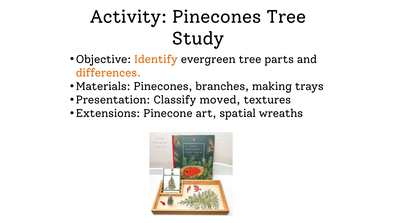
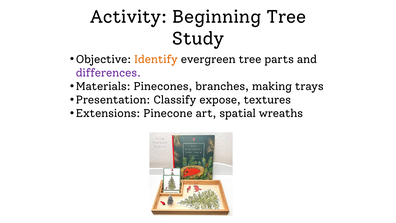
Activity Pinecones: Pinecones -> Beginning
differences colour: orange -> purple
moved: moved -> expose
